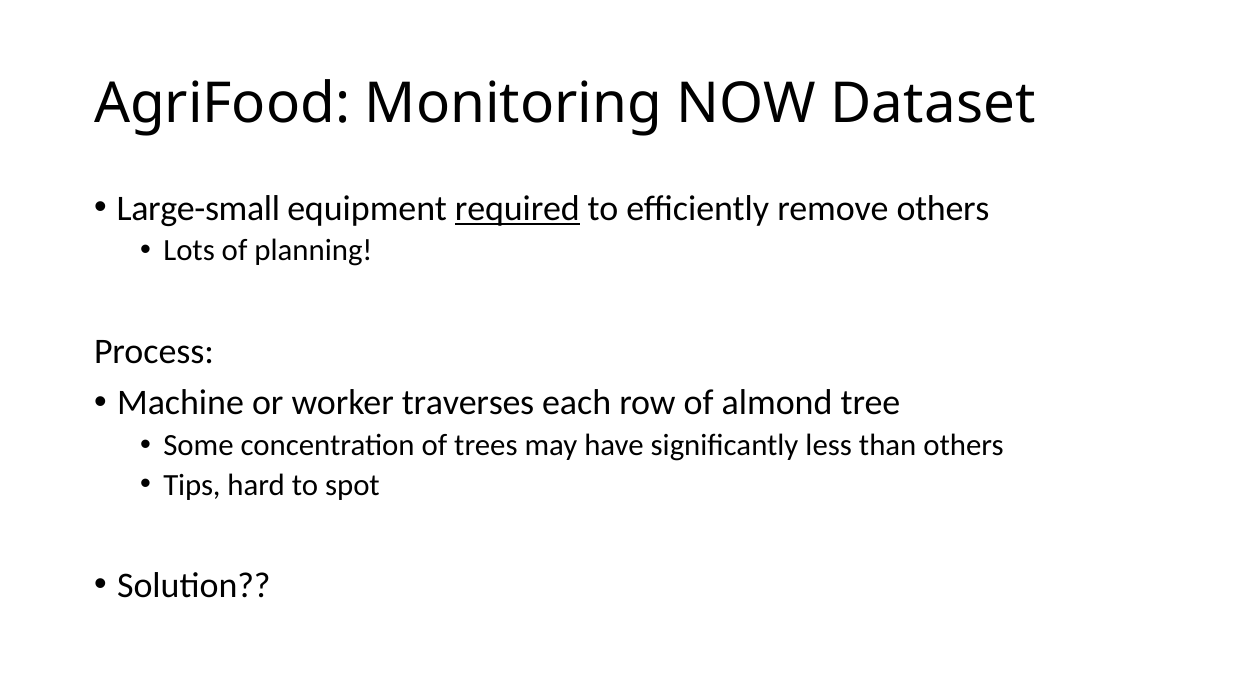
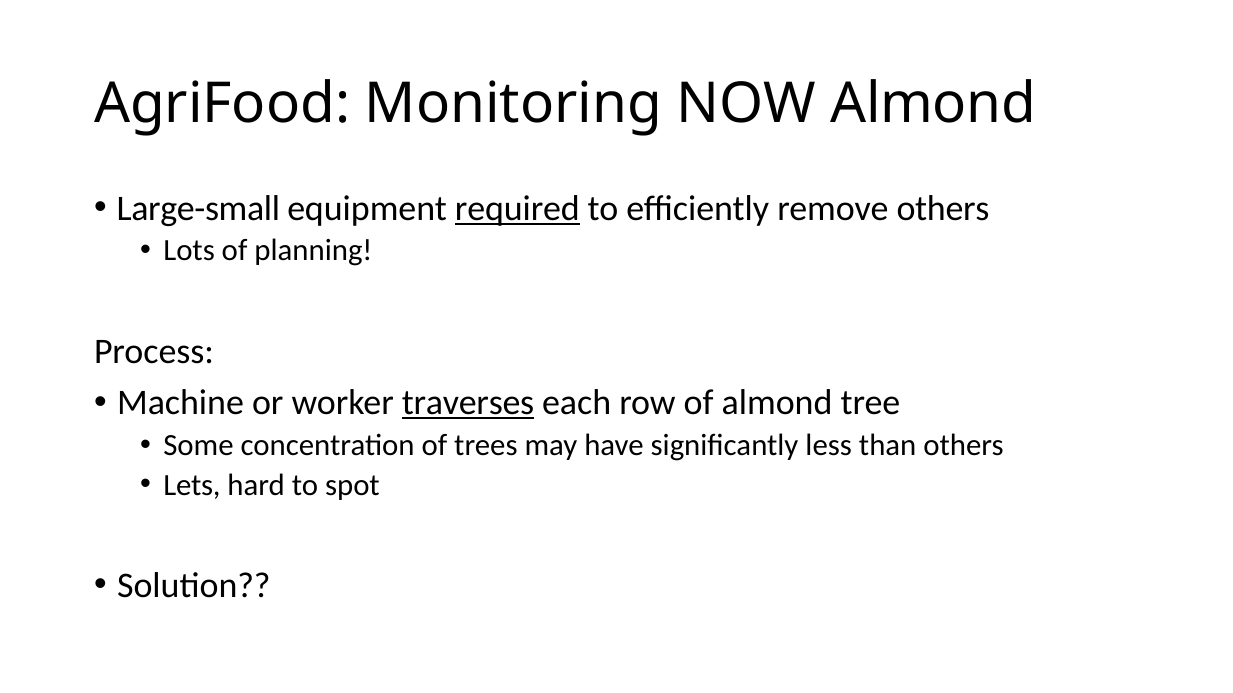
NOW Dataset: Dataset -> Almond
traverses underline: none -> present
Tips: Tips -> Lets
